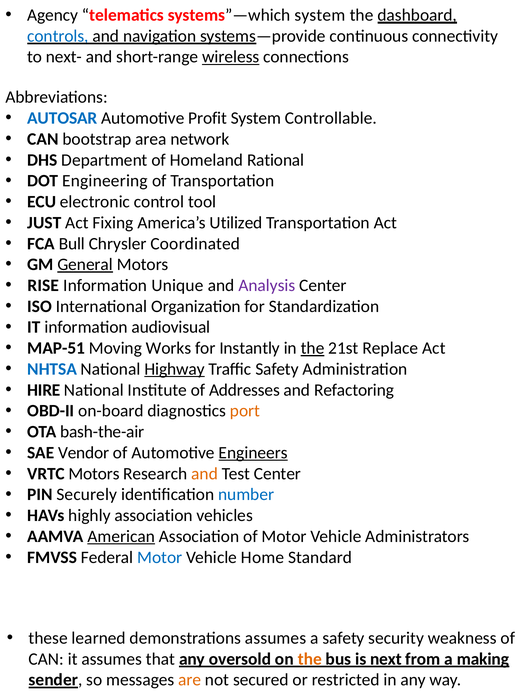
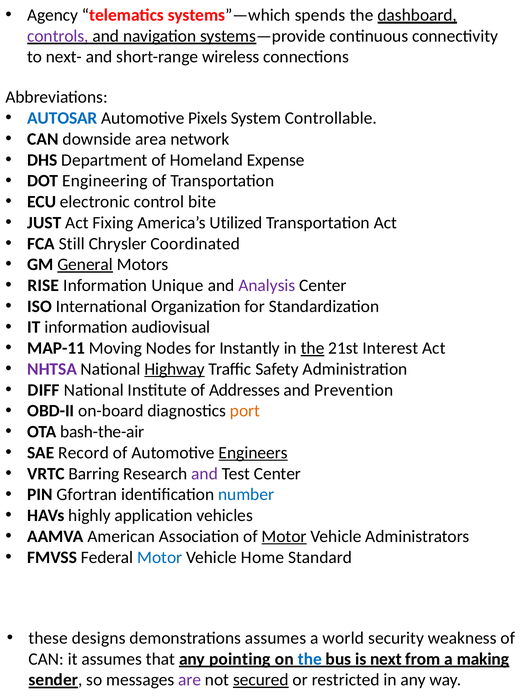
systems”—which system: system -> spends
controls colour: blue -> purple
wireless underline: present -> none
Profit: Profit -> Pixels
bootstrap: bootstrap -> downside
Rational: Rational -> Expense
tool: tool -> bite
Bull: Bull -> Still
MAP-51: MAP-51 -> MAP-11
Works: Works -> Nodes
Replace: Replace -> Interest
NHTSA colour: blue -> purple
HIRE: HIRE -> DIFF
Refactoring: Refactoring -> Prevention
Vendor: Vendor -> Record
VRTC Motors: Motors -> Barring
and at (205, 474) colour: orange -> purple
Securely: Securely -> Gfortran
highly association: association -> application
American underline: present -> none
Motor at (284, 537) underline: none -> present
learned: learned -> designs
a safety: safety -> world
oversold: oversold -> pointing
the at (310, 659) colour: orange -> blue
are colour: orange -> purple
secured underline: none -> present
